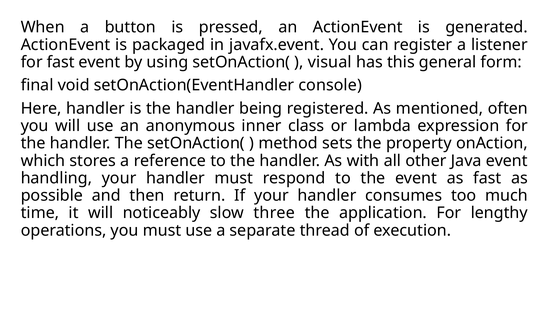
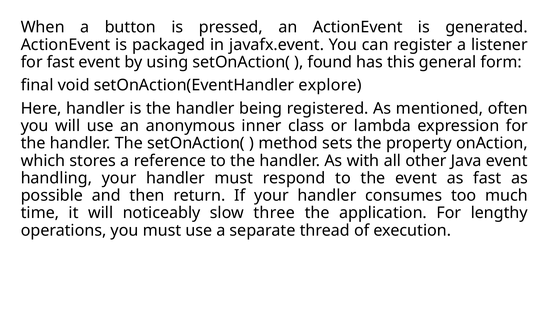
visual: visual -> found
console: console -> explore
